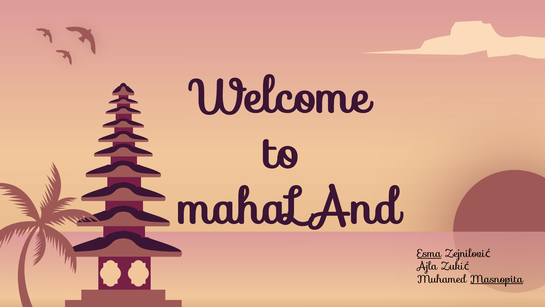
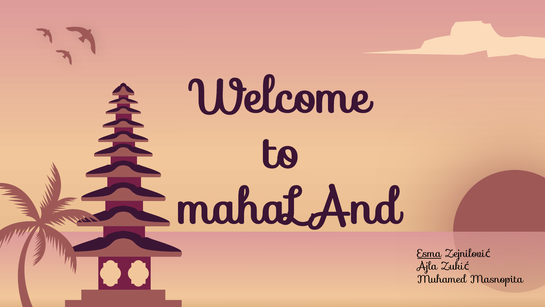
Masnopita underline: present -> none
